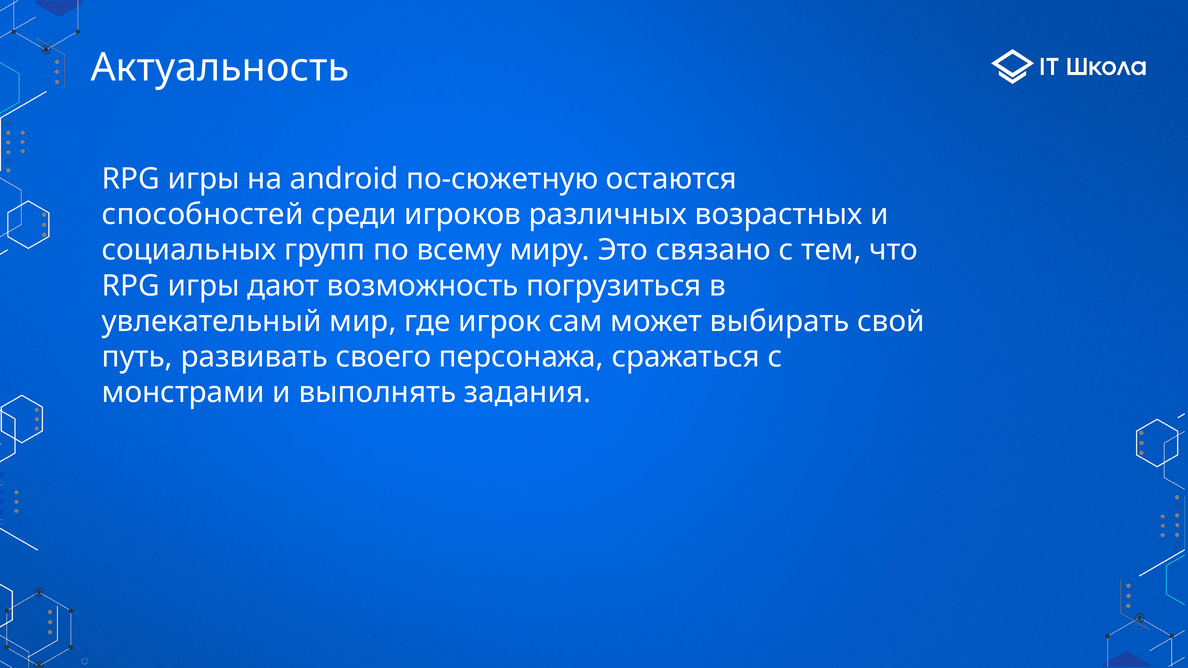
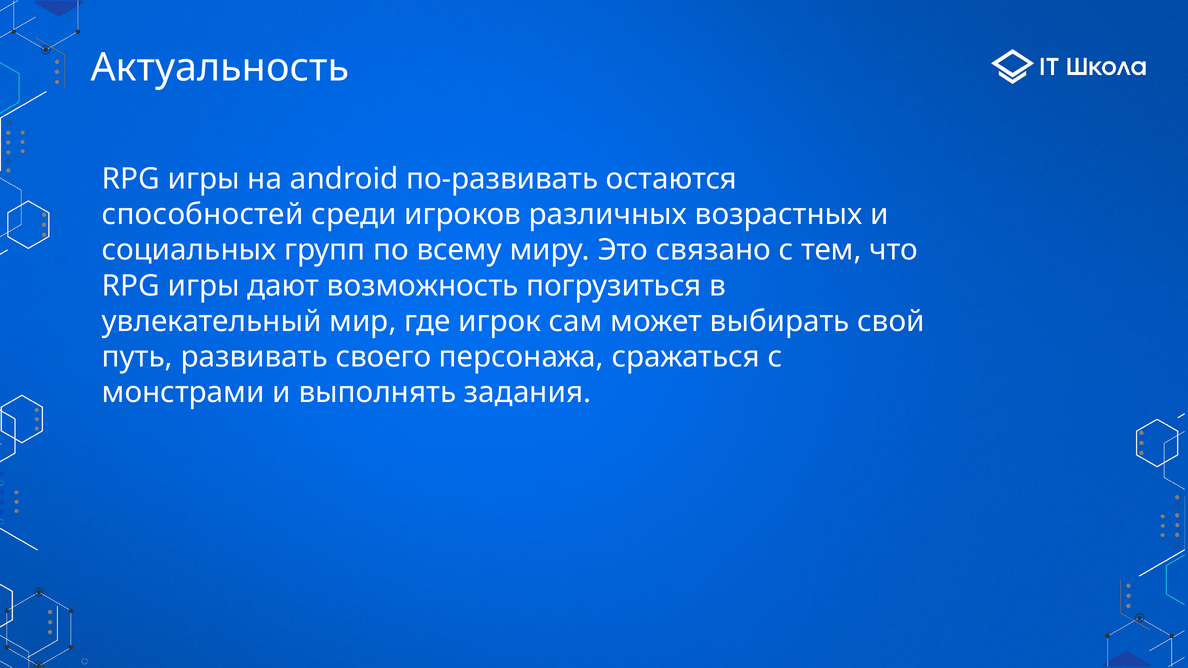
по-сюжетную: по-сюжетную -> по-развивать
